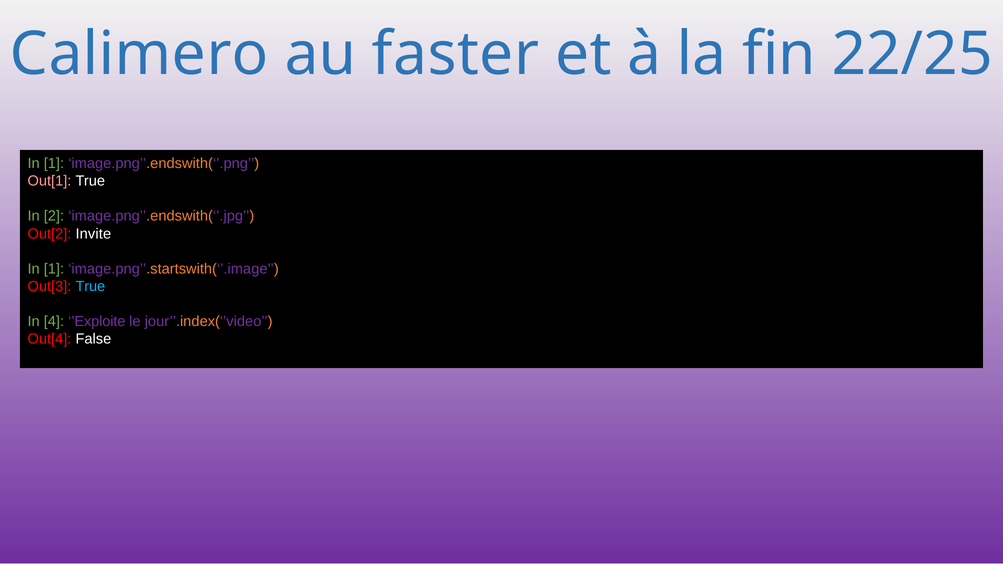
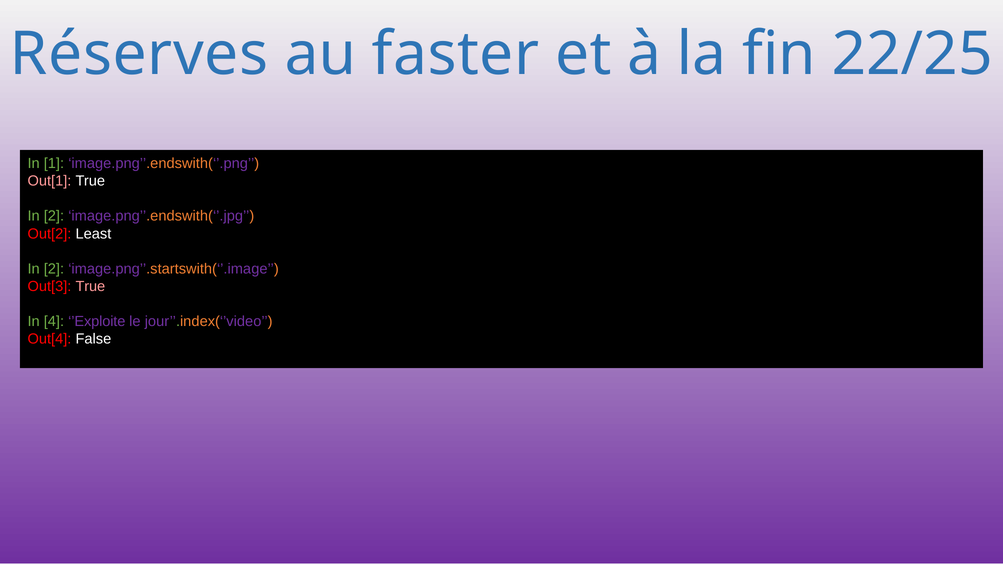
Calimero: Calimero -> Réserves
Invite: Invite -> Least
1 at (54, 269): 1 -> 2
True at (90, 286) colour: light blue -> pink
